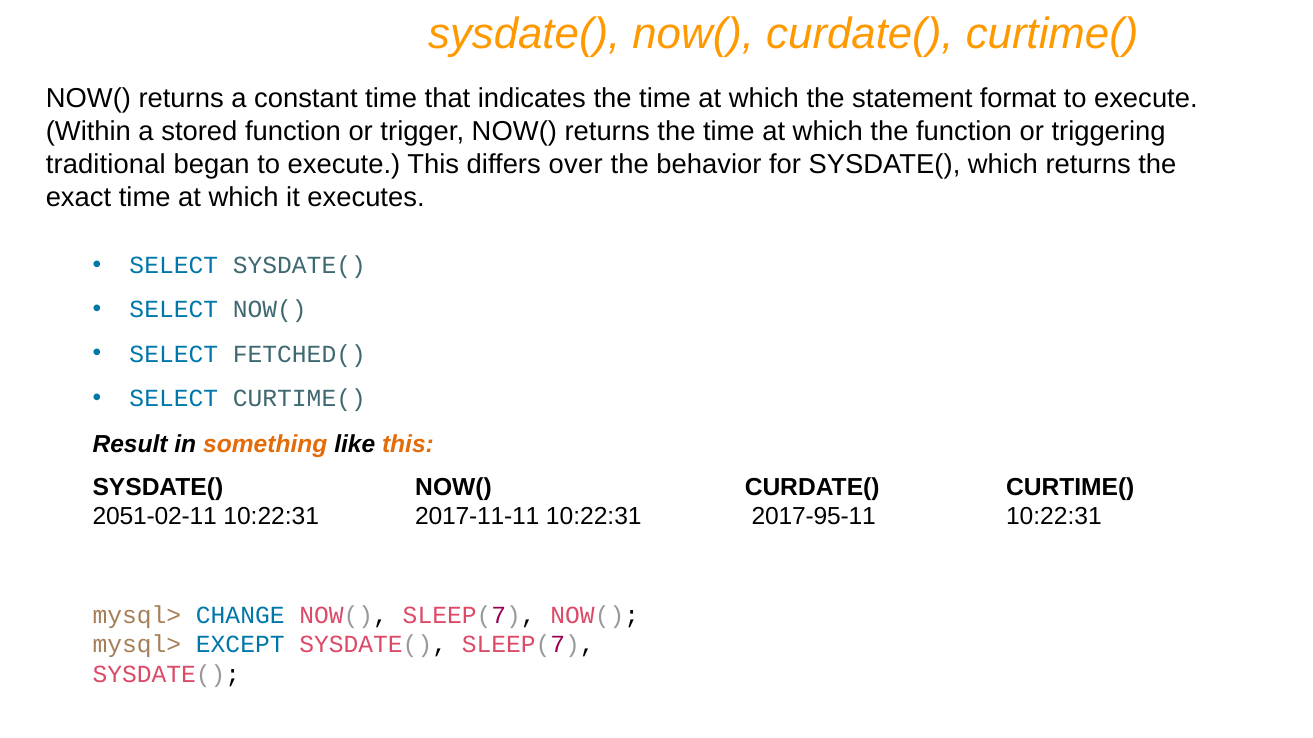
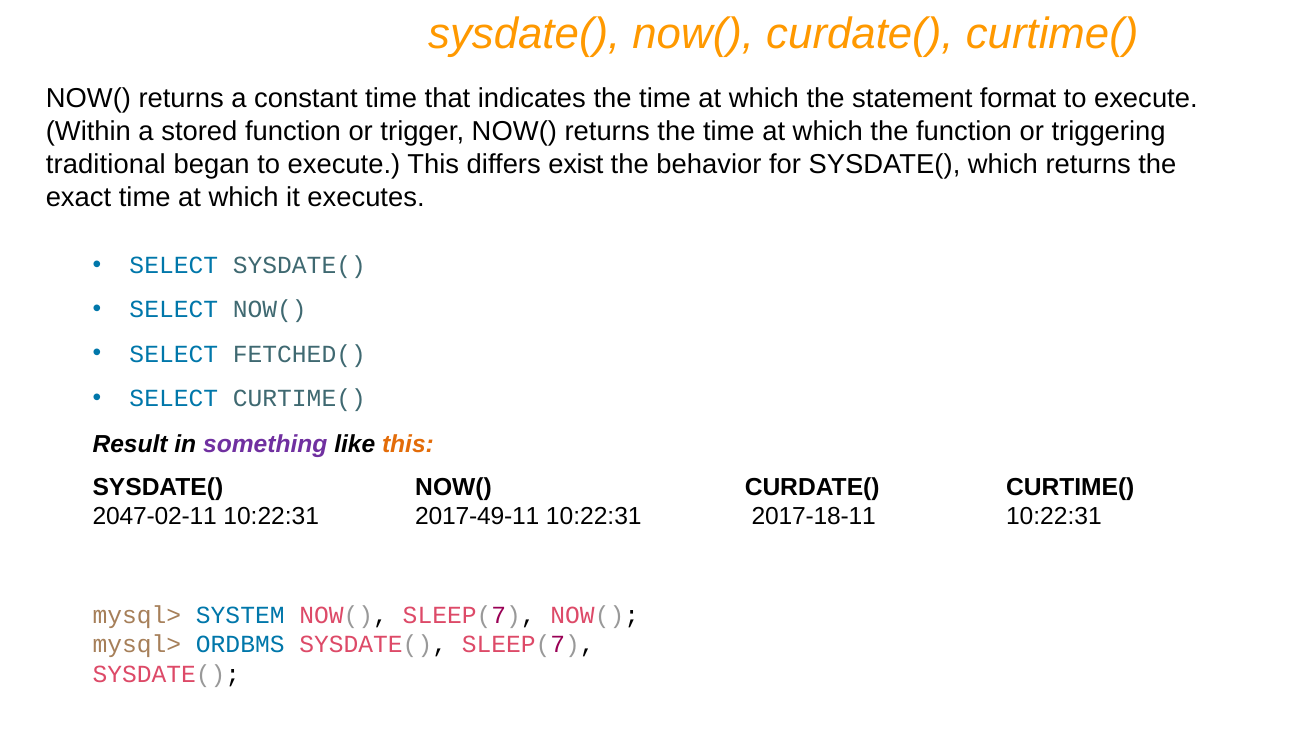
over: over -> exist
something colour: orange -> purple
2051-02-11: 2051-02-11 -> 2047-02-11
2017-11-11: 2017-11-11 -> 2017-49-11
2017-95-11: 2017-95-11 -> 2017-18-11
CHANGE: CHANGE -> SYSTEM
EXCEPT: EXCEPT -> ORDBMS
